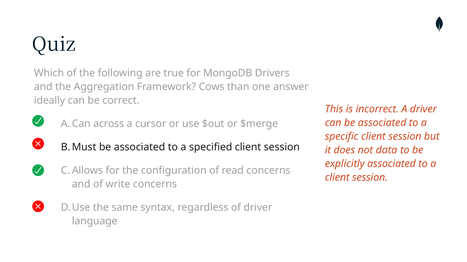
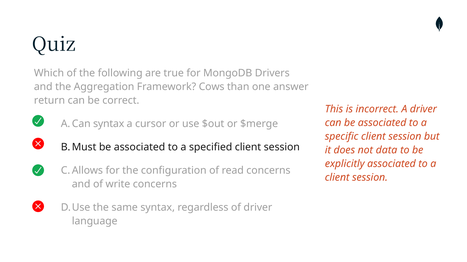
ideally: ideally -> return
across at (109, 124): across -> syntax
